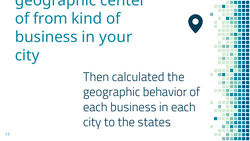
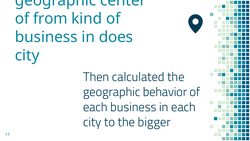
your: your -> does
states: states -> bigger
